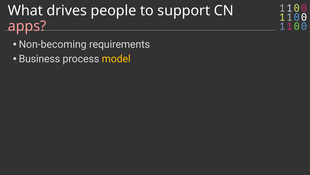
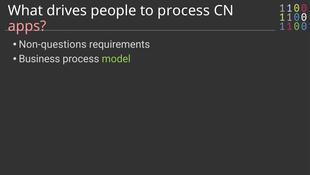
to support: support -> process
Non-becoming: Non-becoming -> Non-questions
model colour: yellow -> light green
